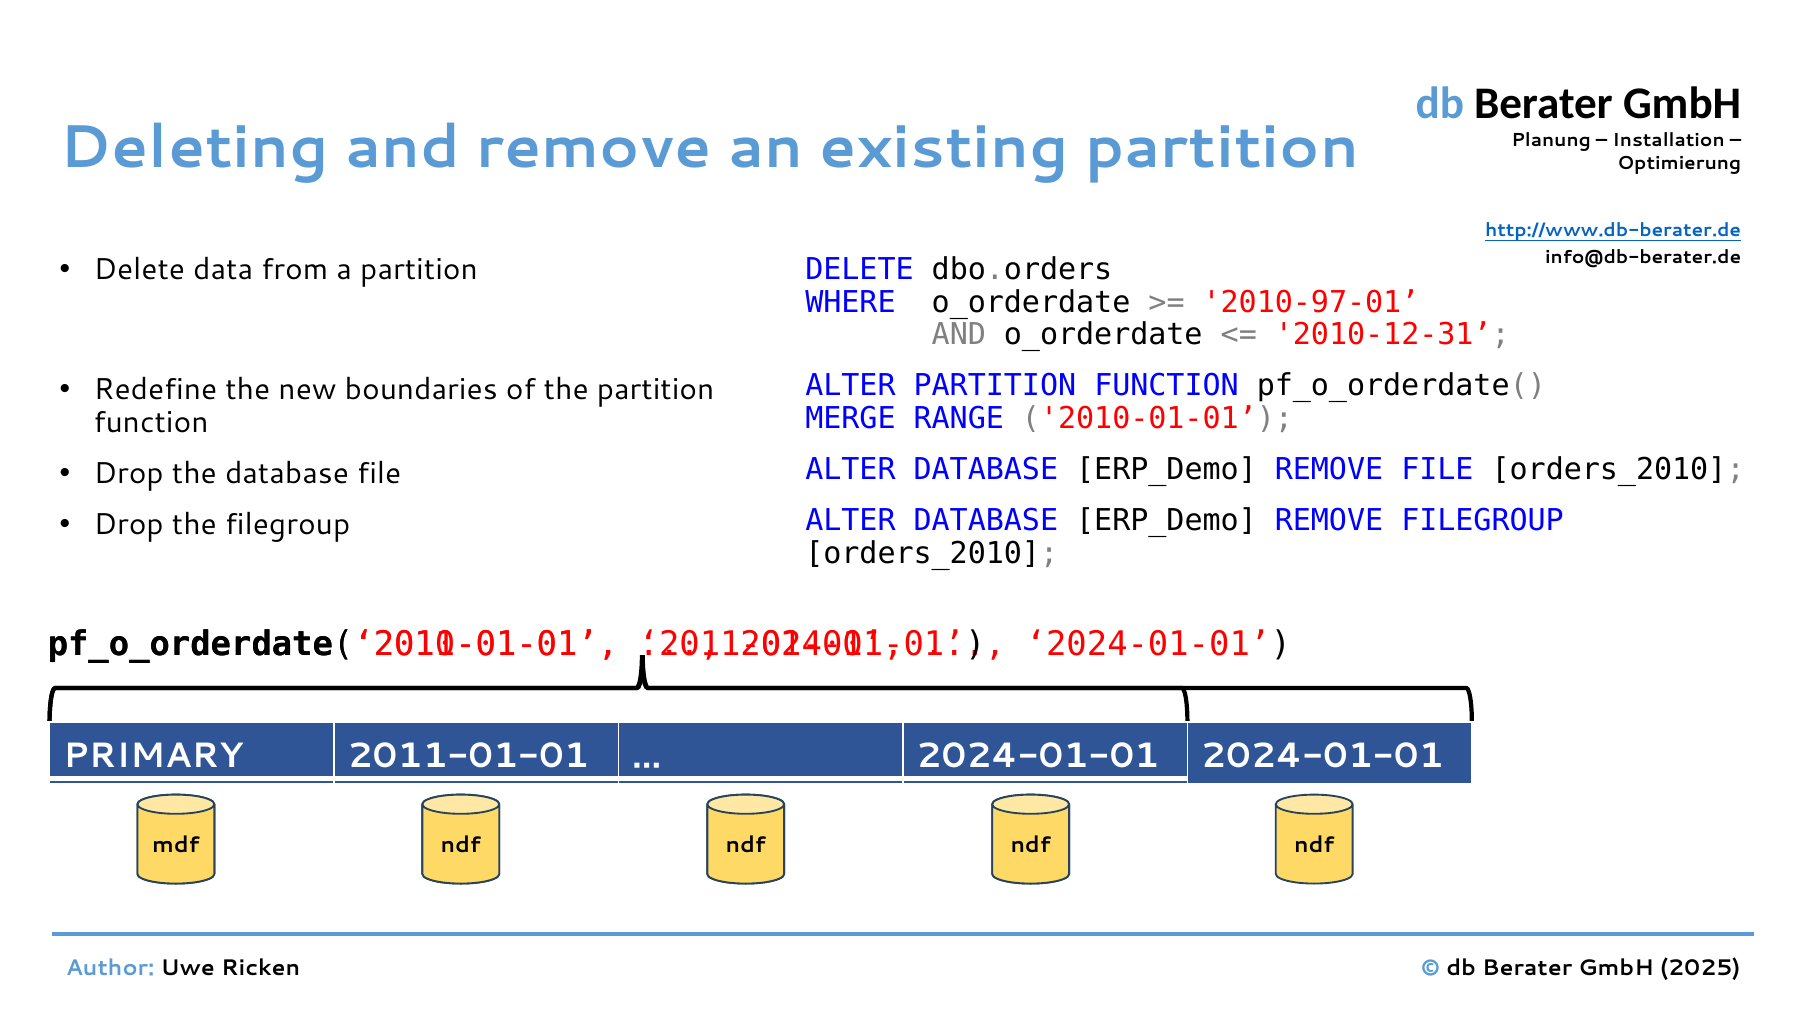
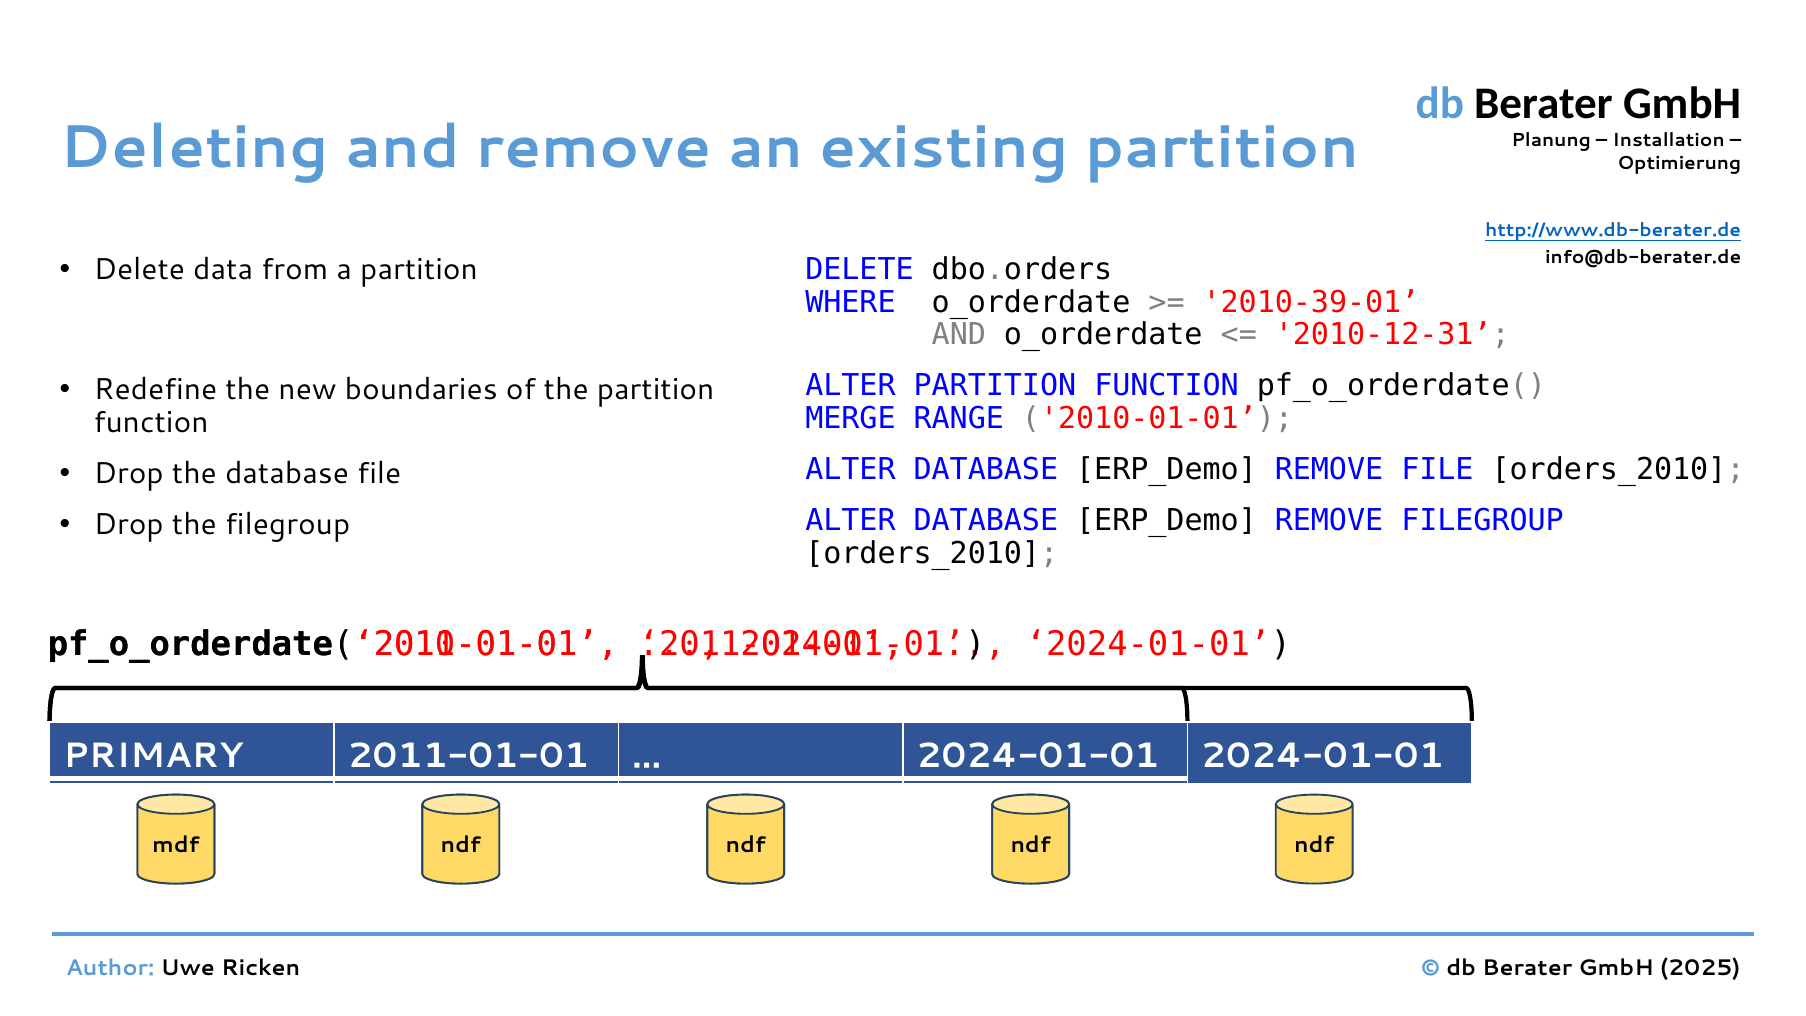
2010-97-01: 2010-97-01 -> 2010-39-01
